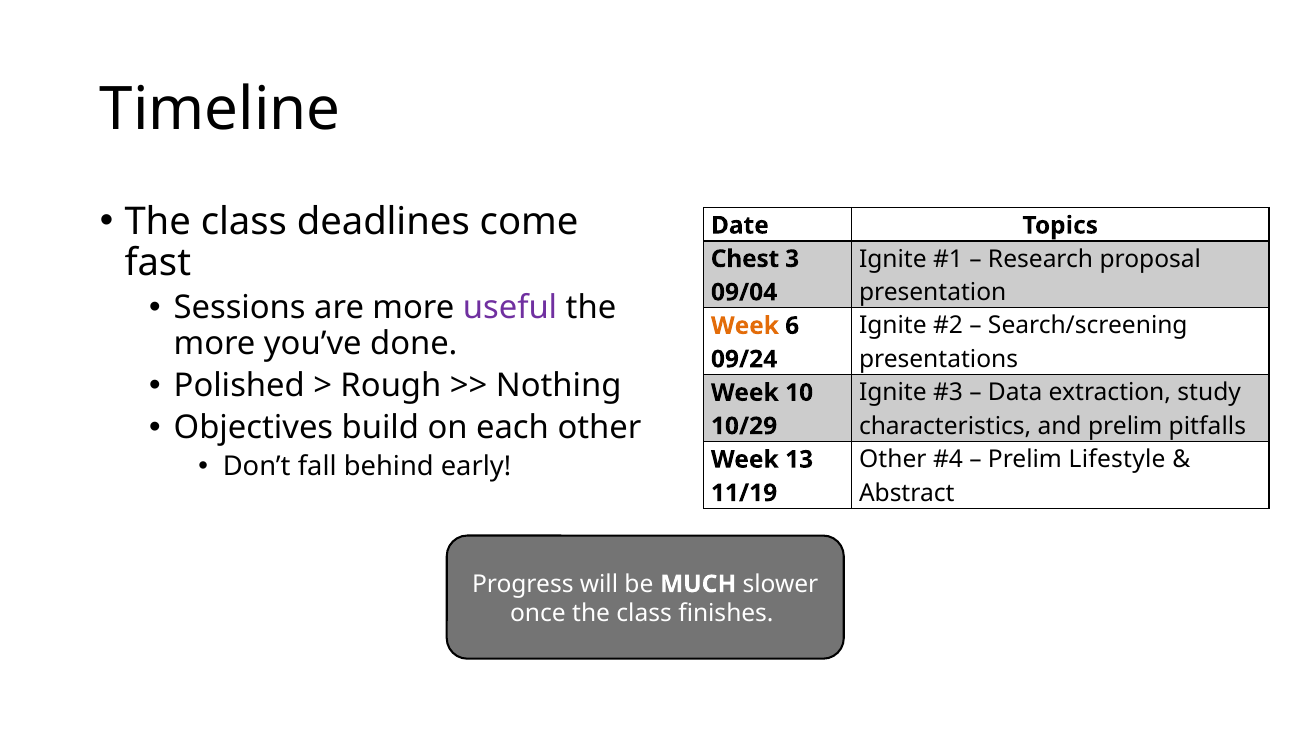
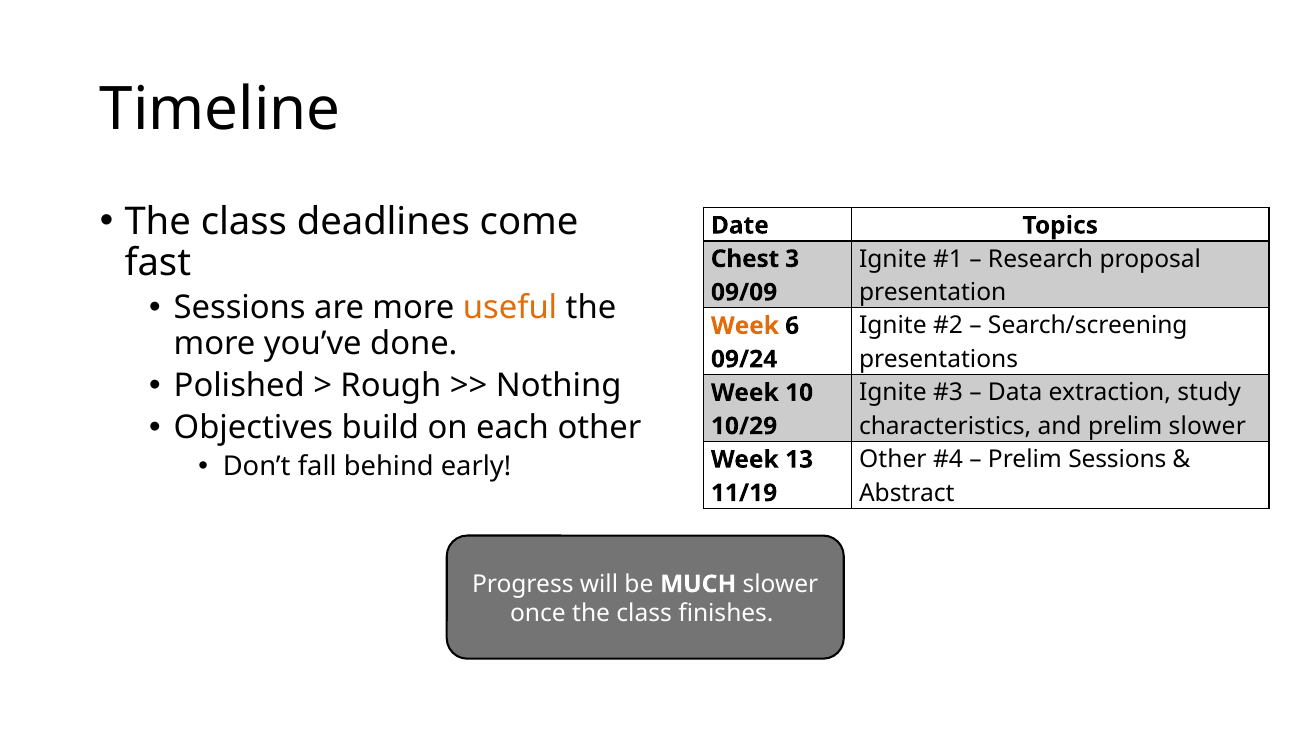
09/04: 09/04 -> 09/09
useful colour: purple -> orange
prelim pitfalls: pitfalls -> slower
Prelim Lifestyle: Lifestyle -> Sessions
